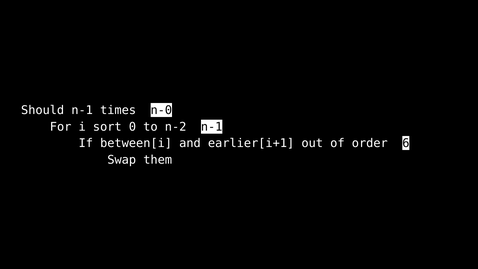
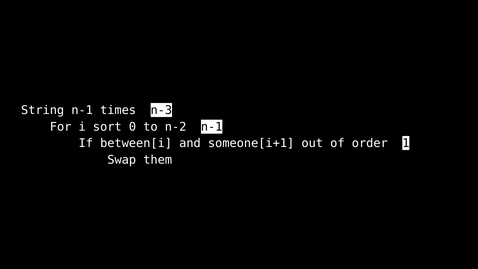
Should: Should -> String
n-0: n-0 -> n-3
earlier[i+1: earlier[i+1 -> someone[i+1
6: 6 -> 1
